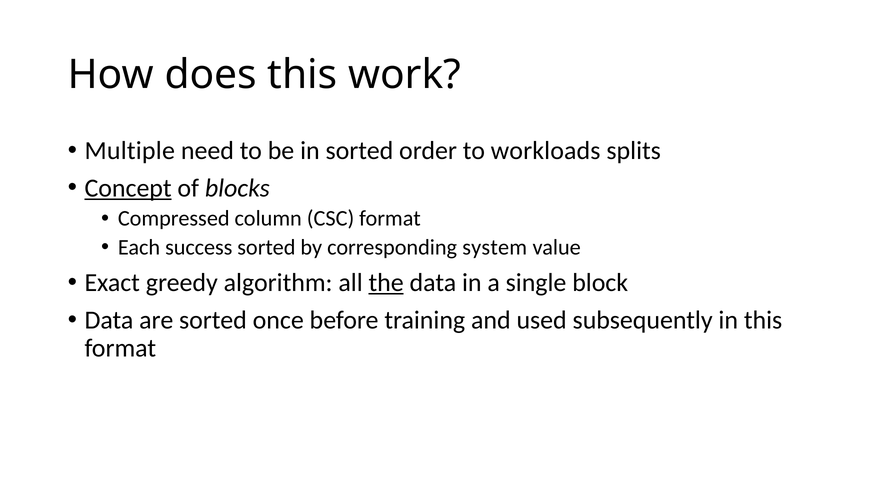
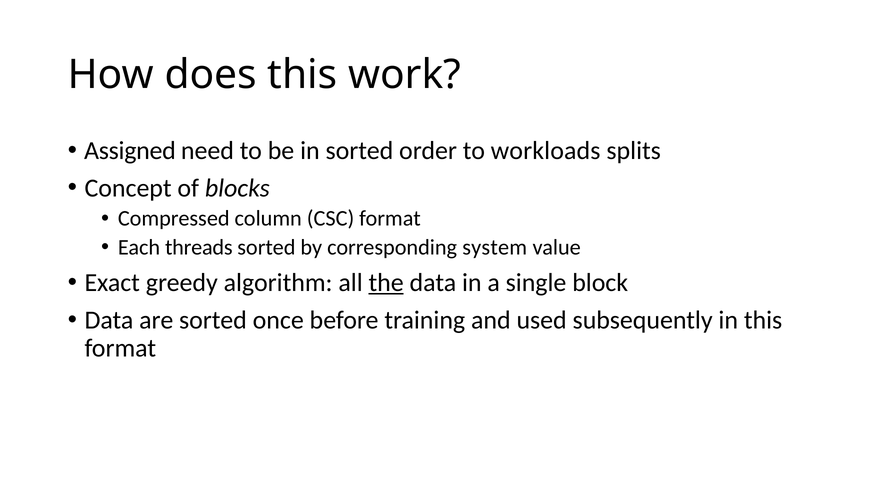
Multiple: Multiple -> Assigned
Concept underline: present -> none
success: success -> threads
